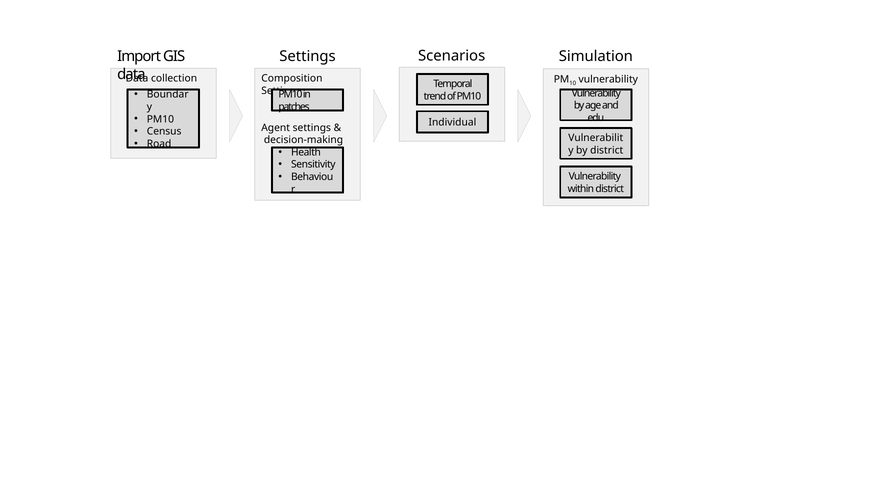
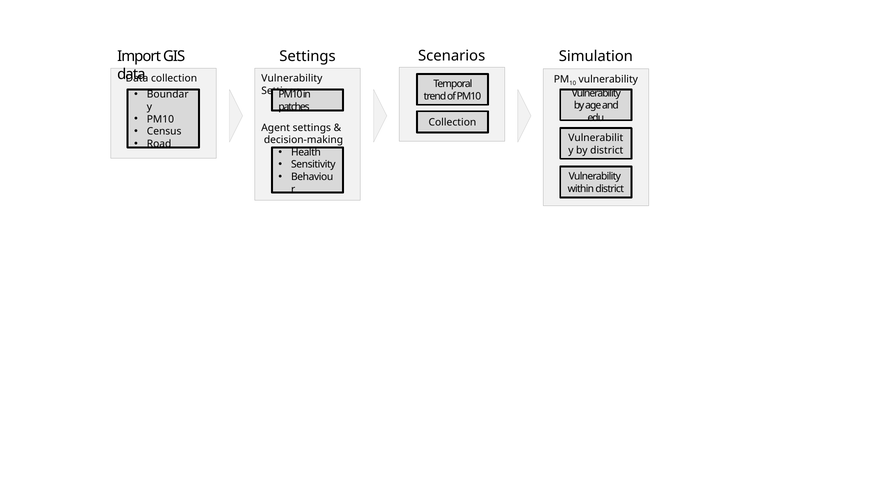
Composition at (292, 79): Composition -> Vulnerability
Individual at (452, 122): Individual -> Collection
